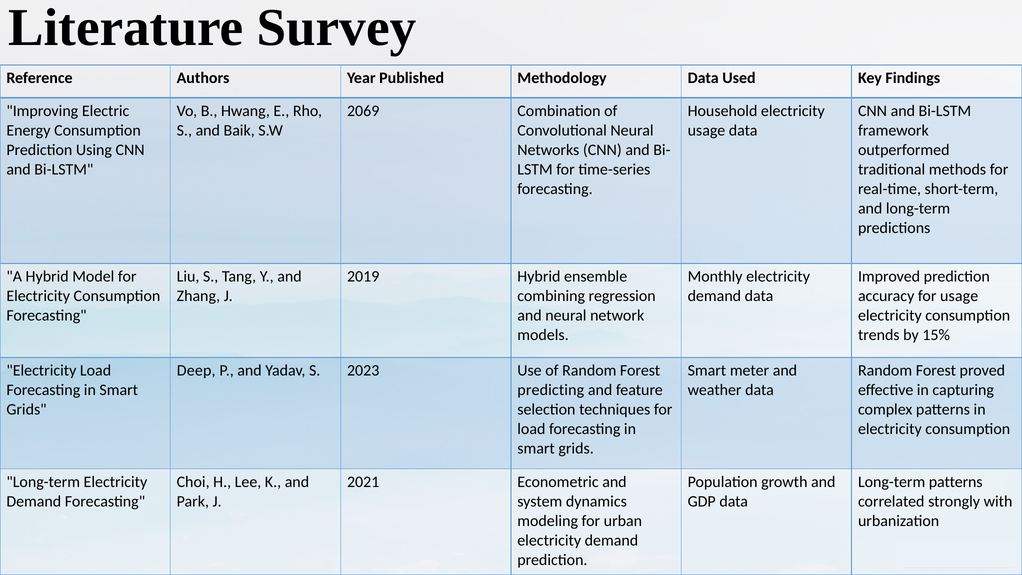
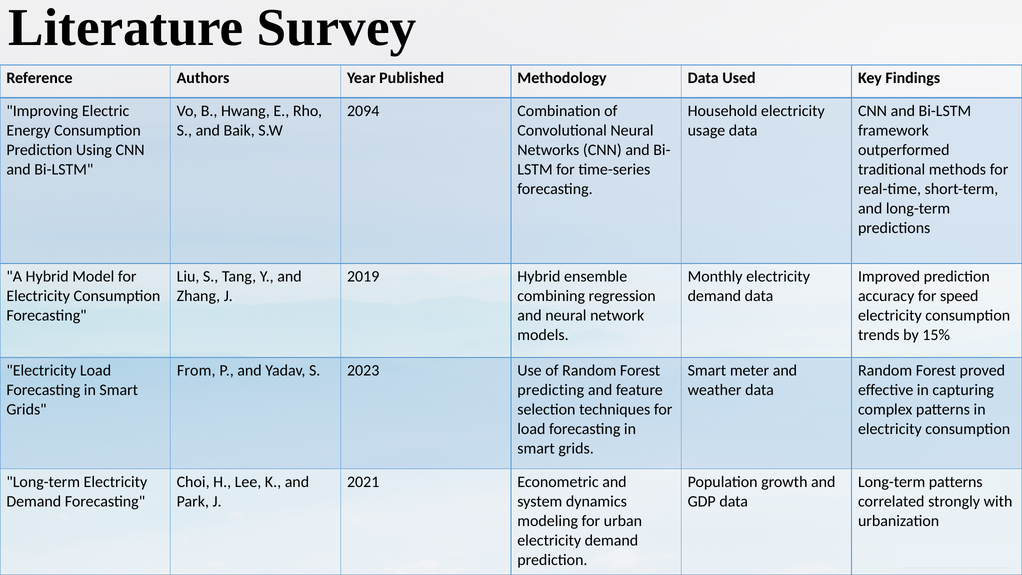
2069: 2069 -> 2094
for usage: usage -> speed
Deep: Deep -> From
